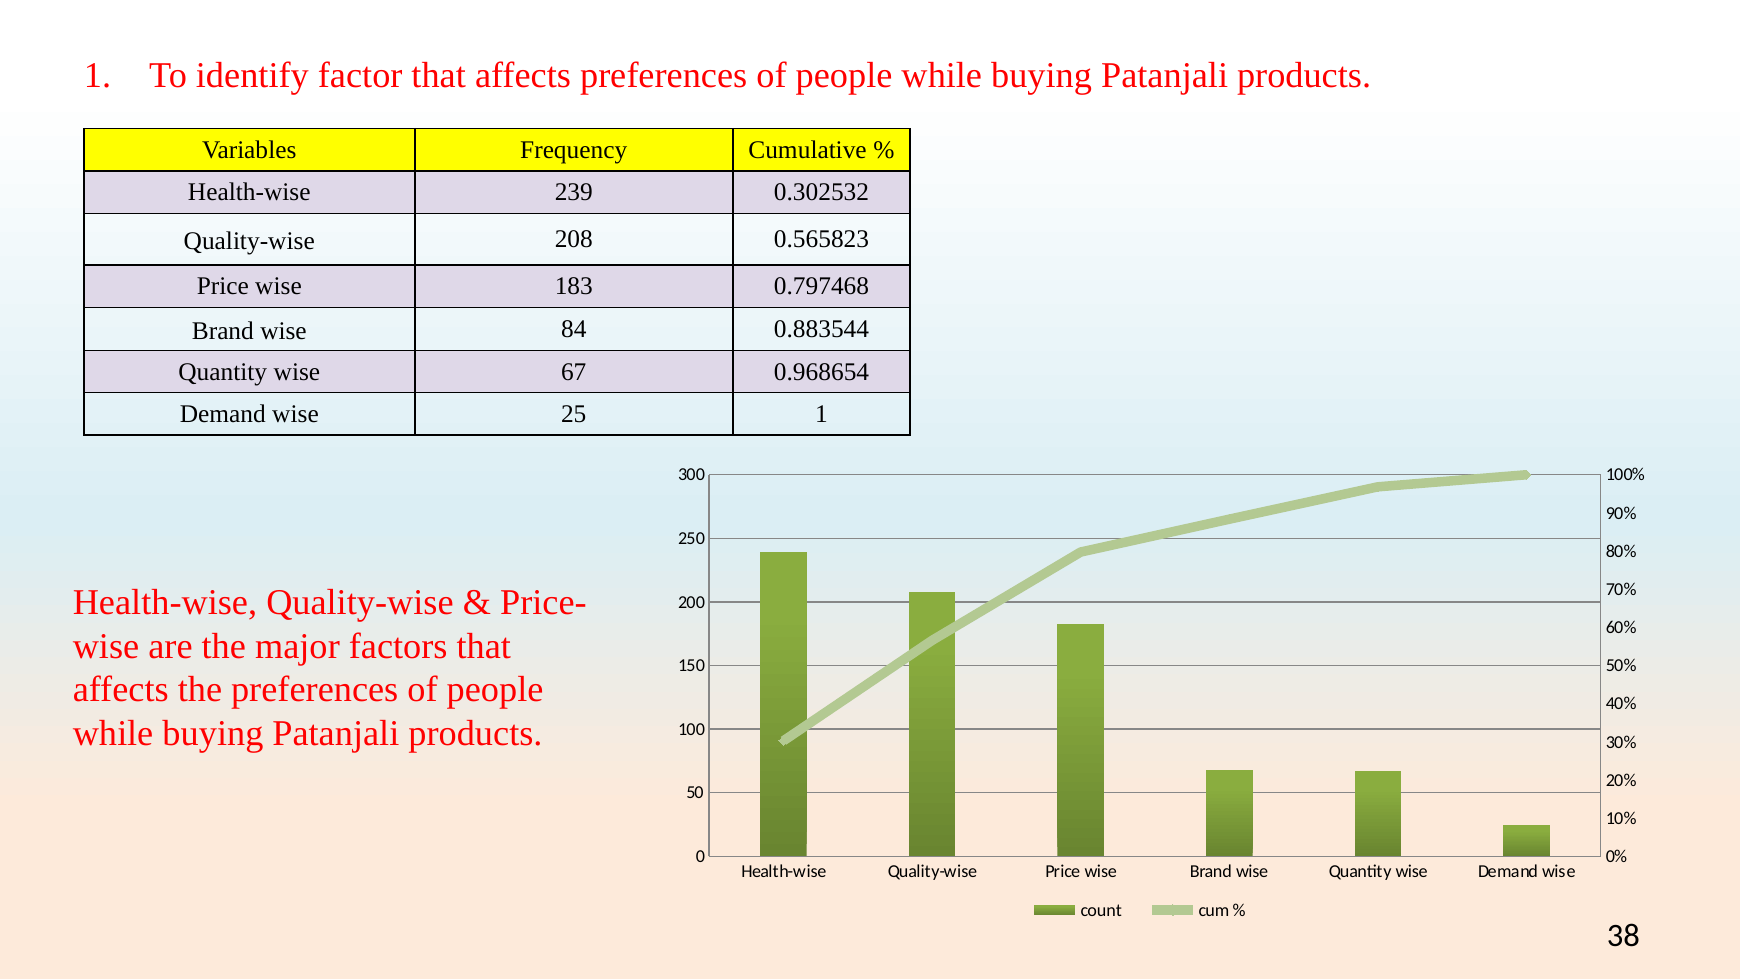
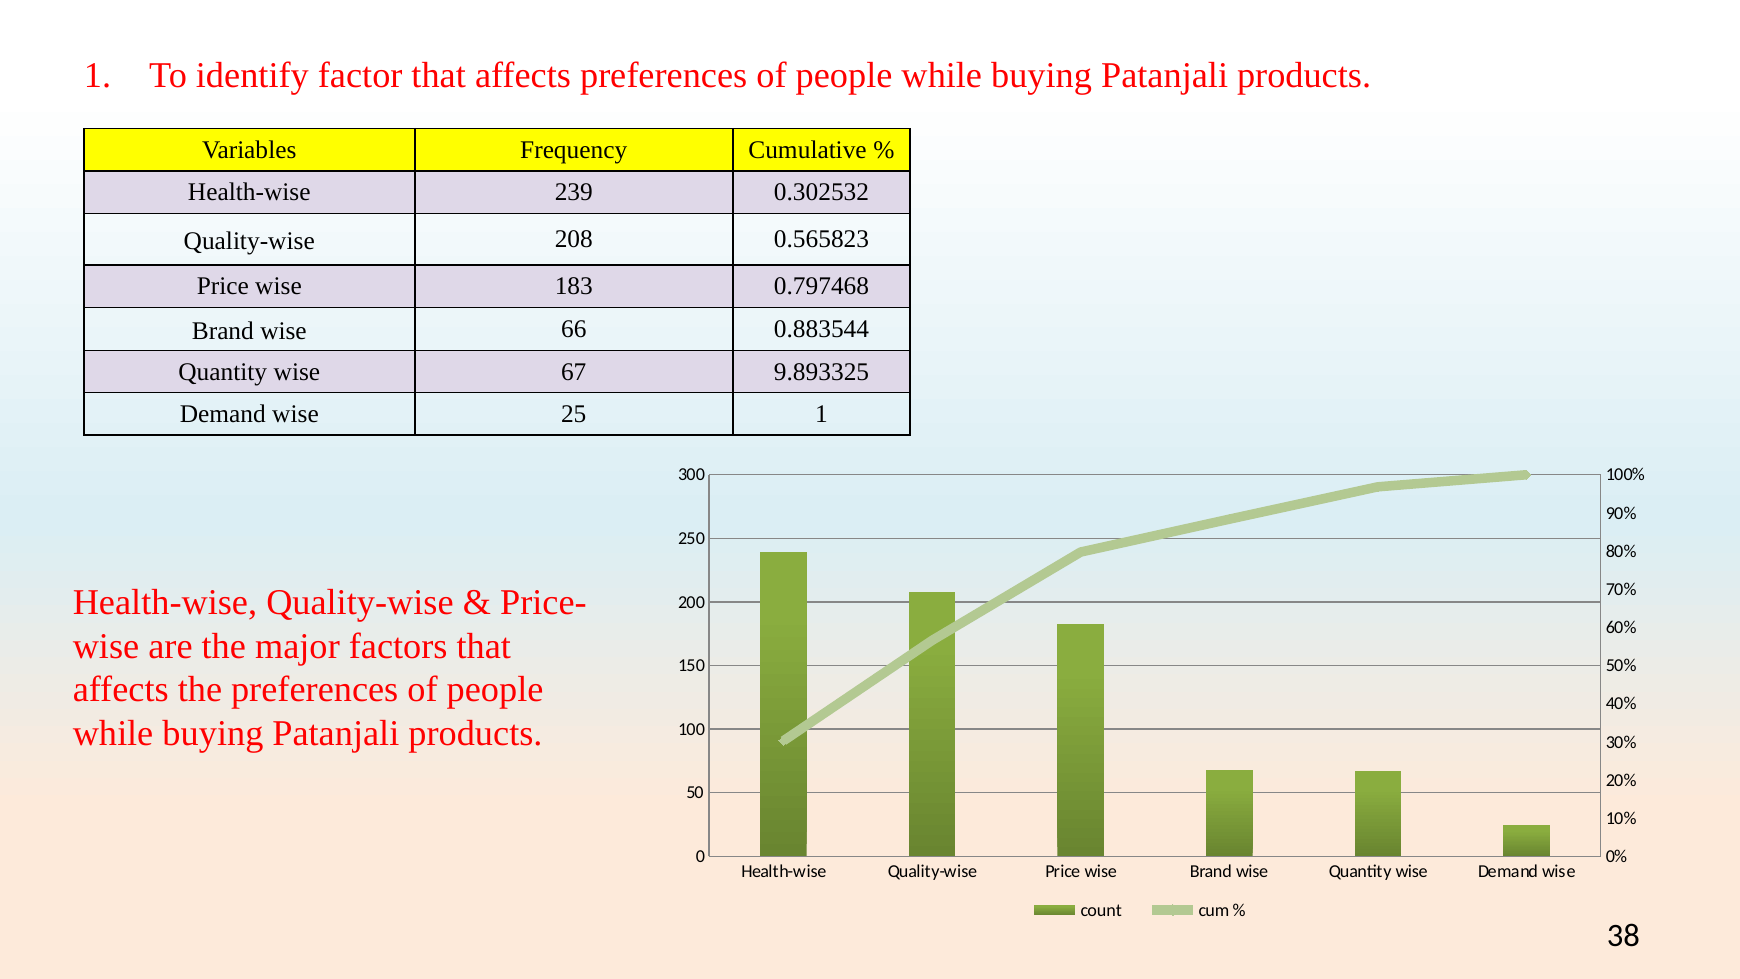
84: 84 -> 66
0.968654: 0.968654 -> 9.893325
